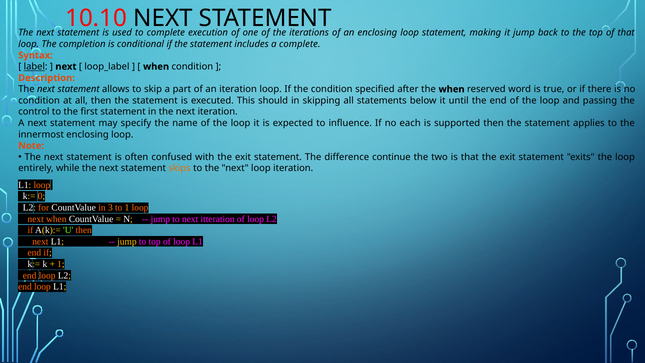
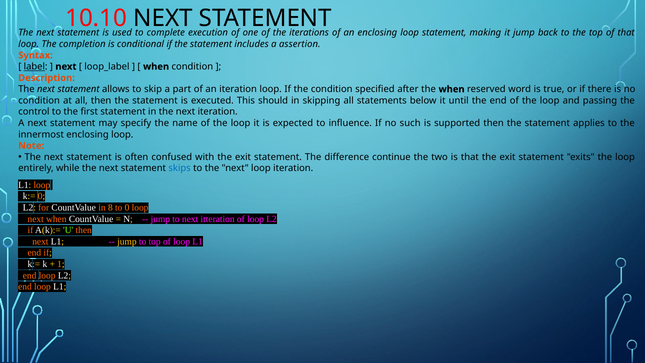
a complete: complete -> assertion
each: each -> such
skips colour: orange -> blue
3: 3 -> 8
to 1: 1 -> 0
